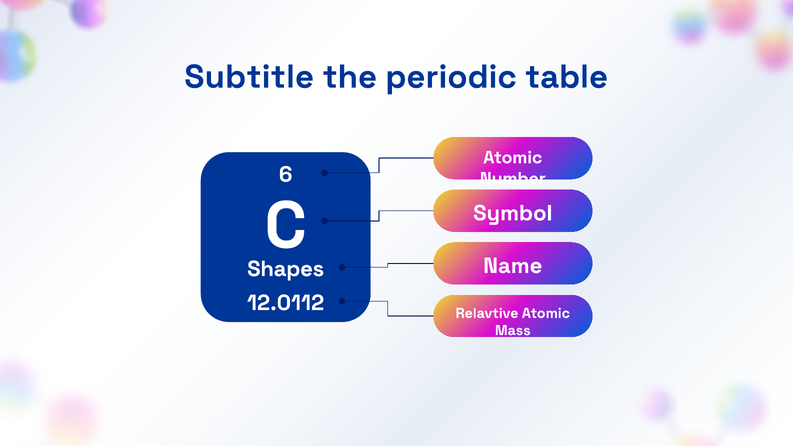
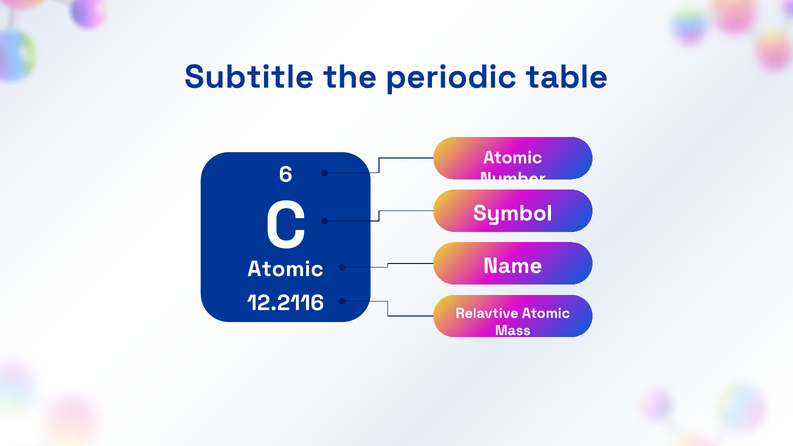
Shapes at (286, 269): Shapes -> Atomic
12.0112: 12.0112 -> 12.2116
